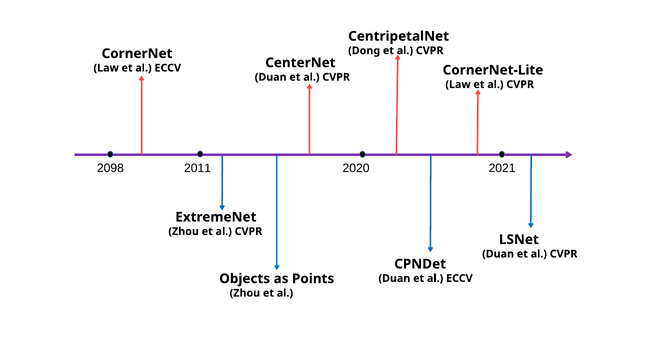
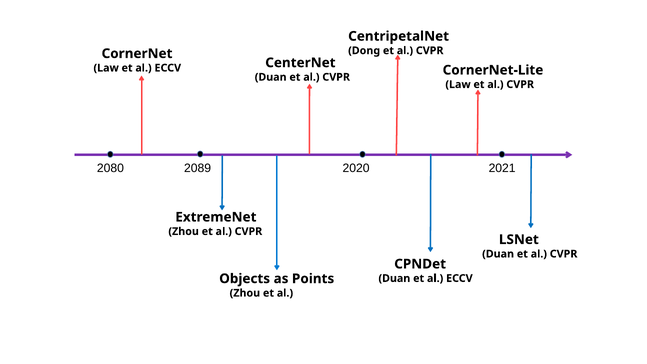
2098: 2098 -> 2080
2011: 2011 -> 2089
